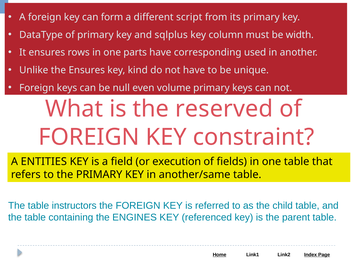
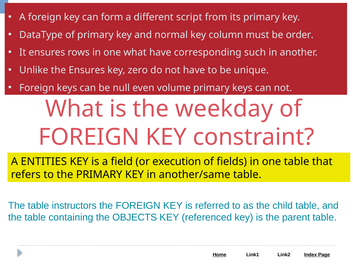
sqlplus: sqlplus -> normal
width: width -> order
one parts: parts -> what
used: used -> such
kind: kind -> zero
reserved: reserved -> weekday
ENGINES: ENGINES -> OBJECTS
